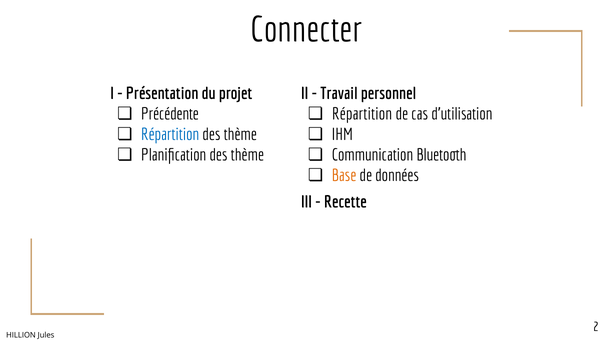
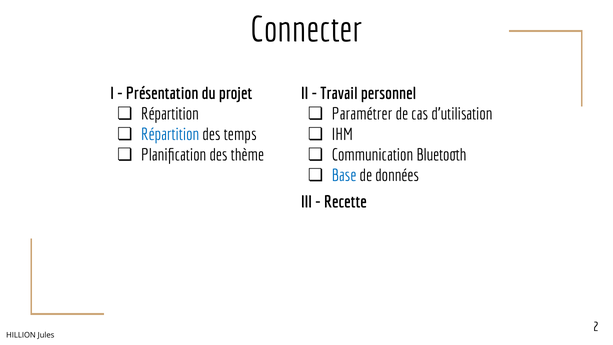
Précédente at (170, 114): Précédente -> Répartition
Répartition at (362, 114): Répartition -> Paramétrer
thème at (240, 135): thème -> temps
Base colour: orange -> blue
